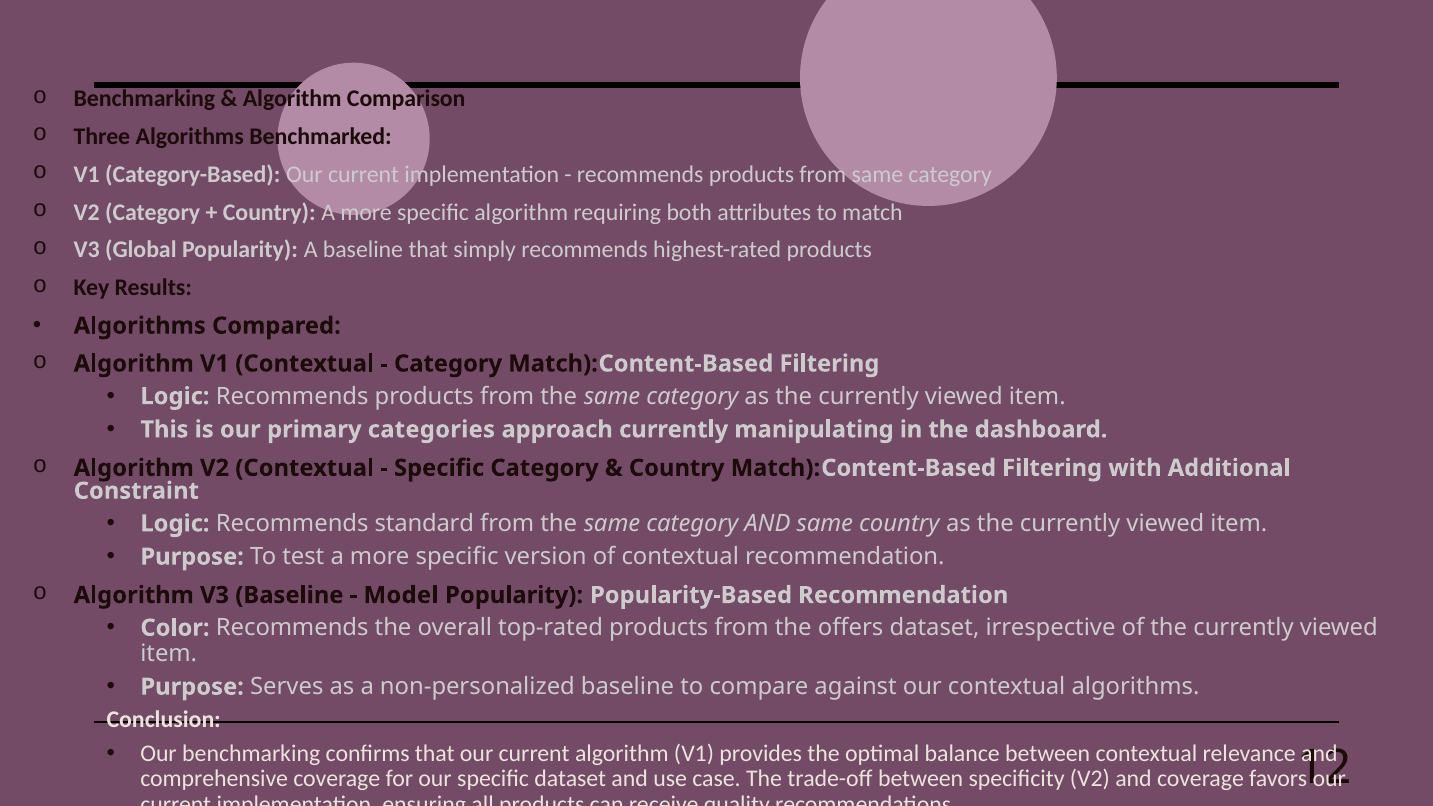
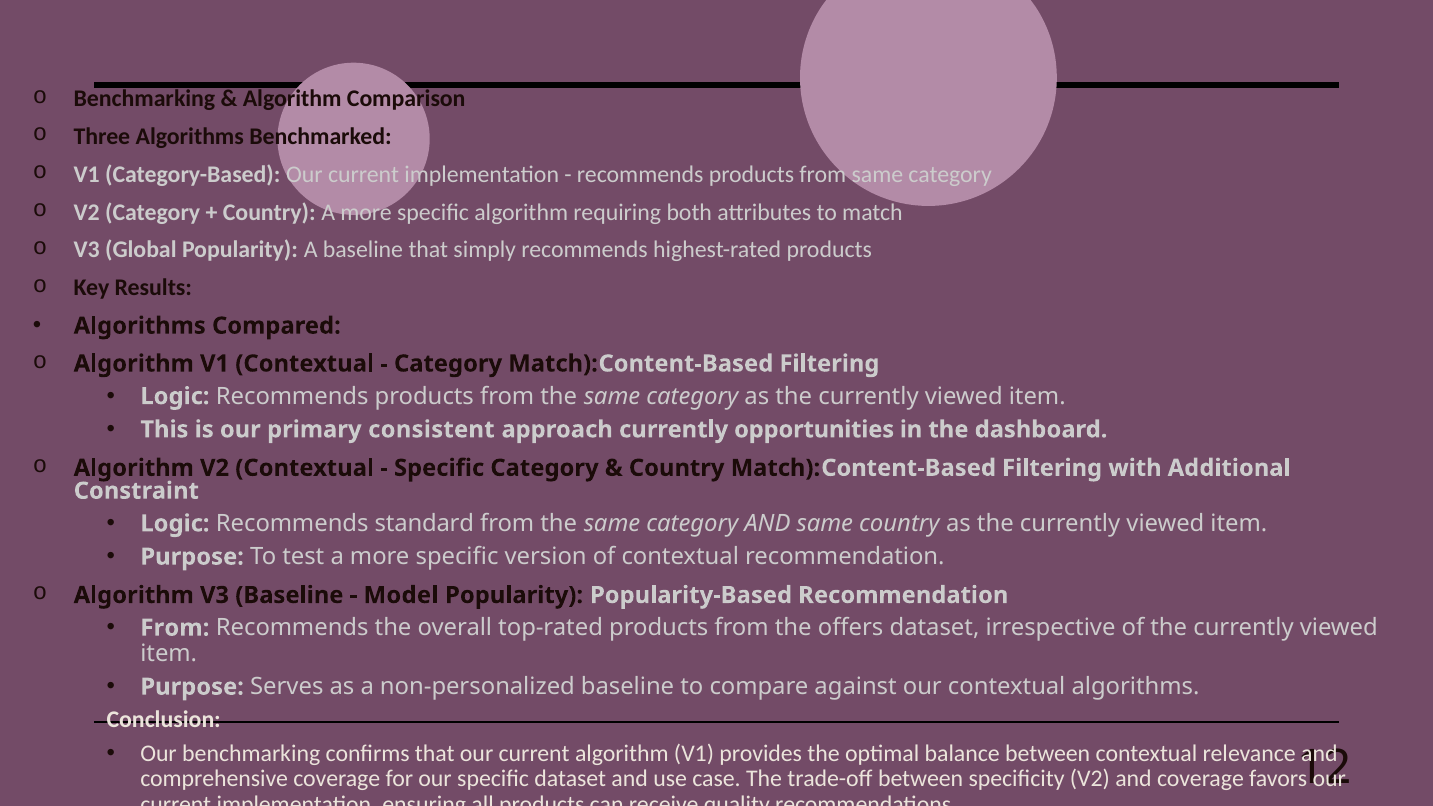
categories: categories -> consistent
manipulating: manipulating -> opportunities
Color at (175, 628): Color -> From
